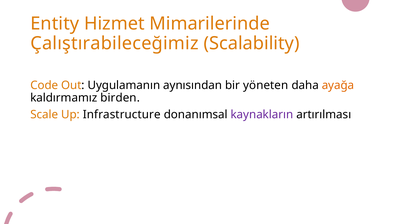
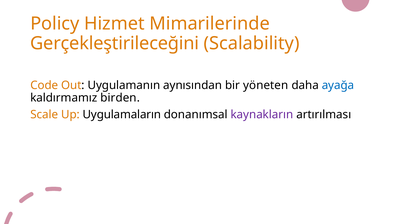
Entity: Entity -> Policy
Çalıştırabileceğimiz: Çalıştırabileceğimiz -> Gerçekleştirileceğini
ayağa colour: orange -> blue
Infrastructure: Infrastructure -> Uygulamaların
